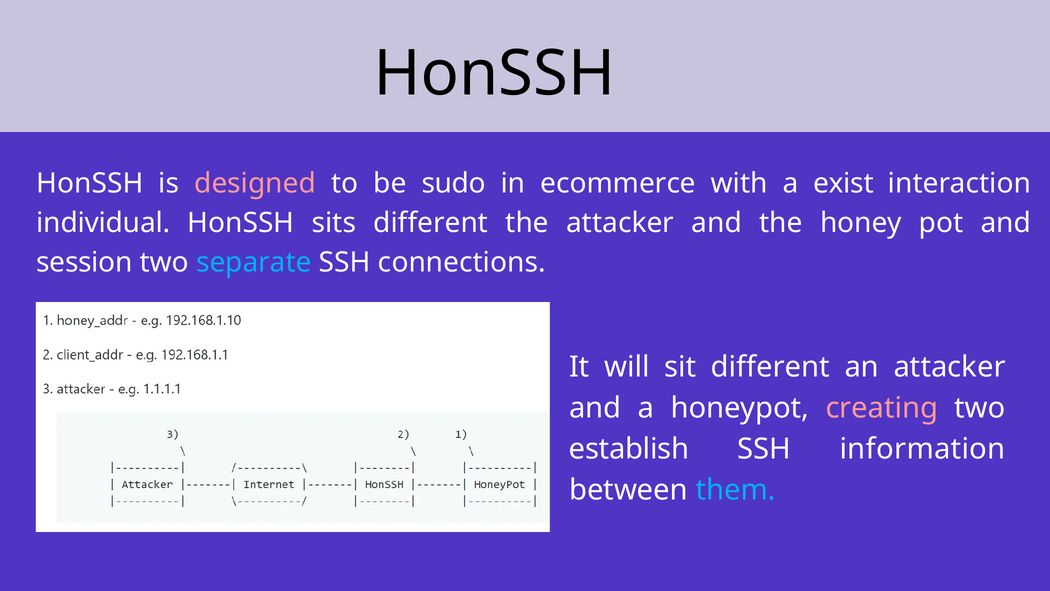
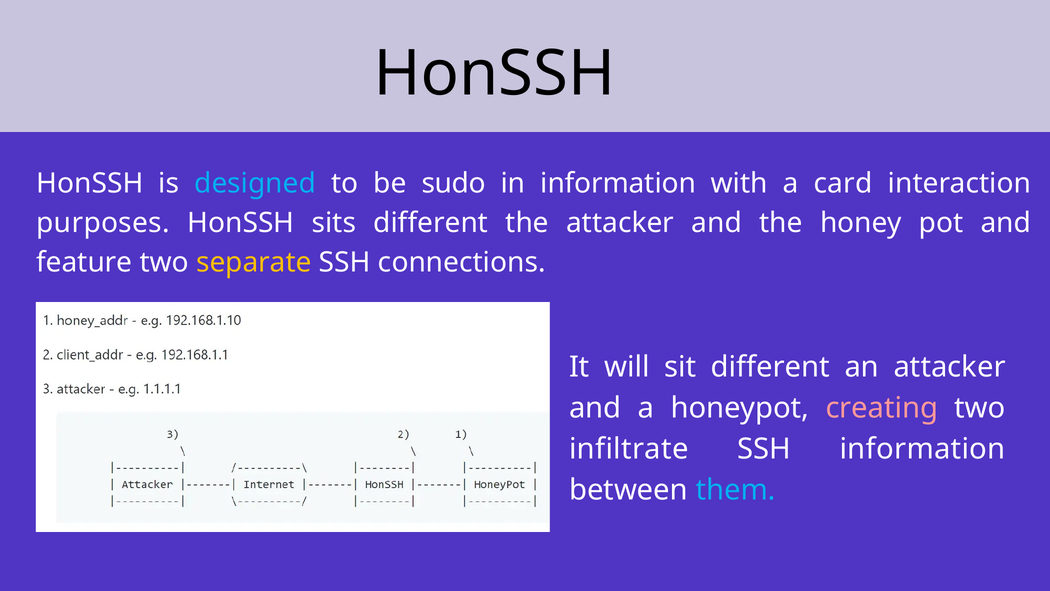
designed colour: pink -> light blue
in ecommerce: ecommerce -> information
exist: exist -> card
individual: individual -> purposes
session: session -> feature
separate colour: light blue -> yellow
establish: establish -> infiltrate
